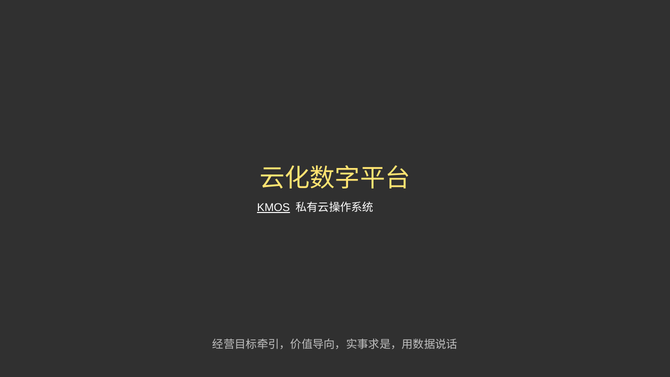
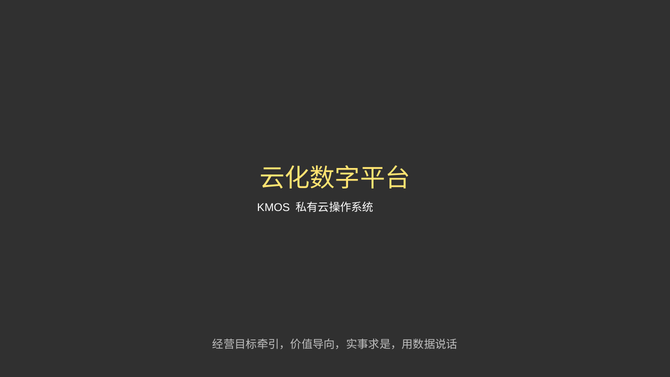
KMOS underline: present -> none
